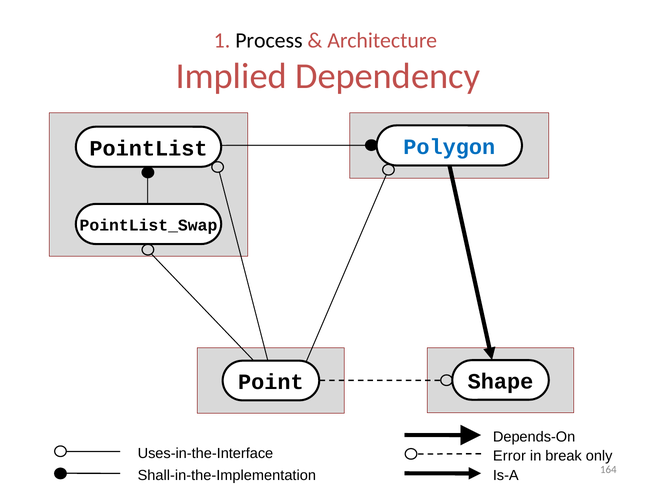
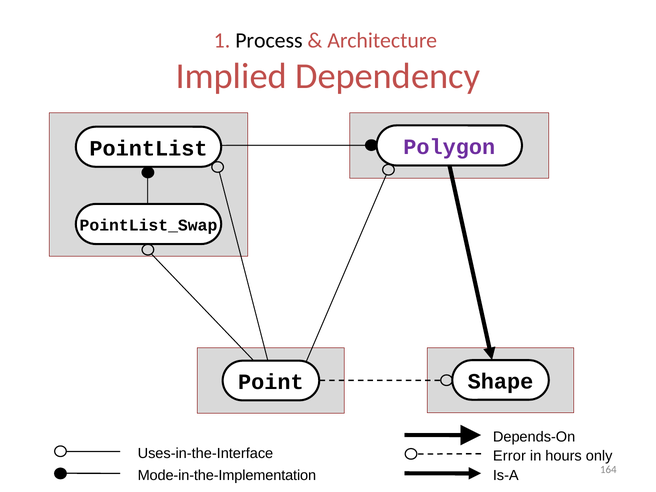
Polygon colour: blue -> purple
break: break -> hours
Shall-in-the-Implementation: Shall-in-the-Implementation -> Mode-in-the-Implementation
